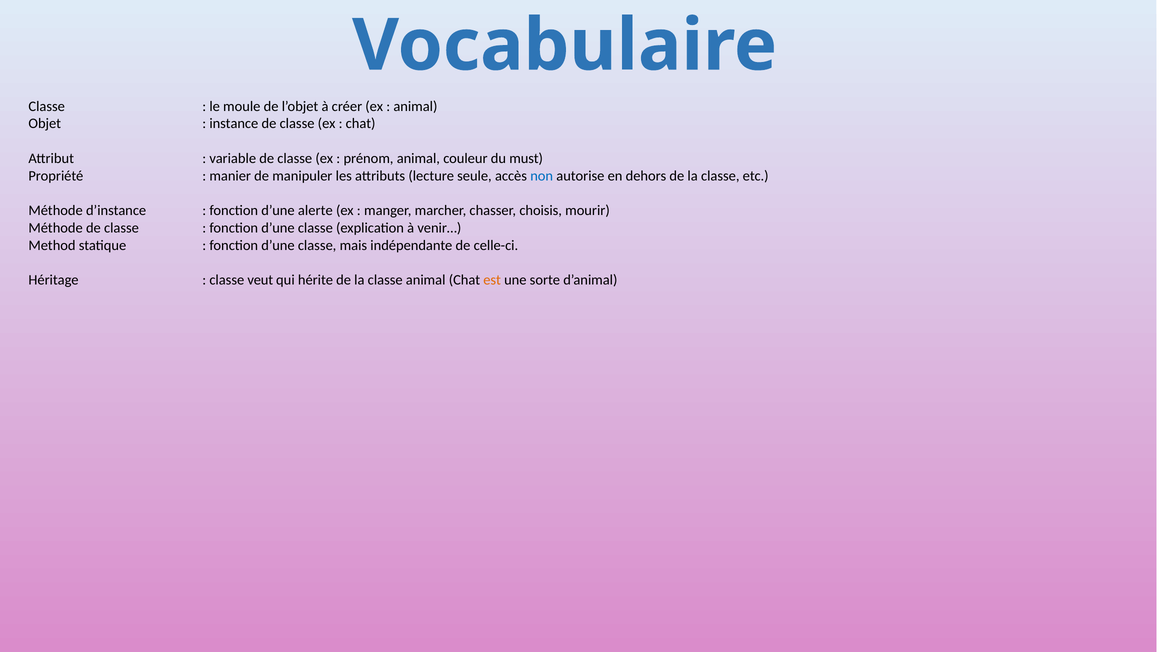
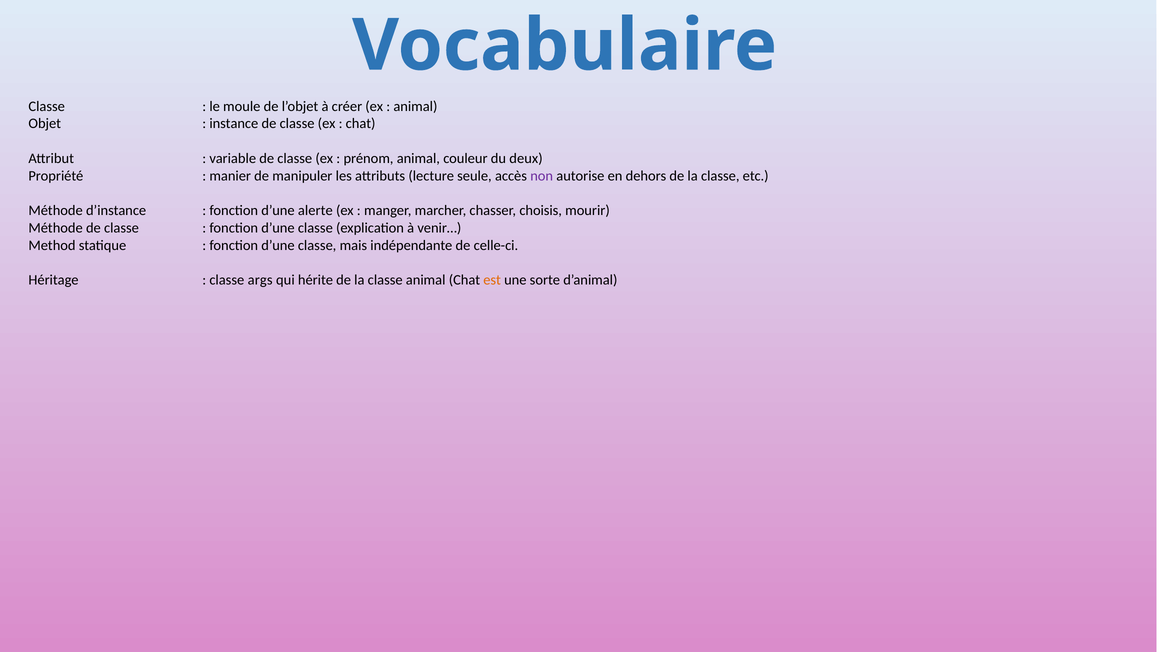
must: must -> deux
non colour: blue -> purple
veut: veut -> args
